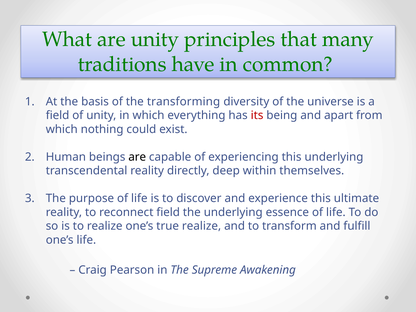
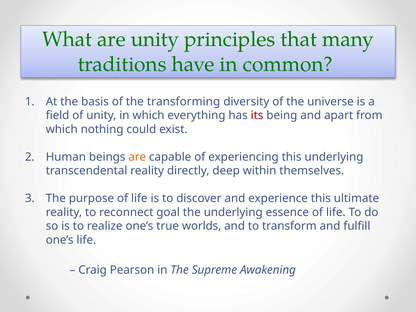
are at (137, 157) colour: black -> orange
reconnect field: field -> goal
true realize: realize -> worlds
